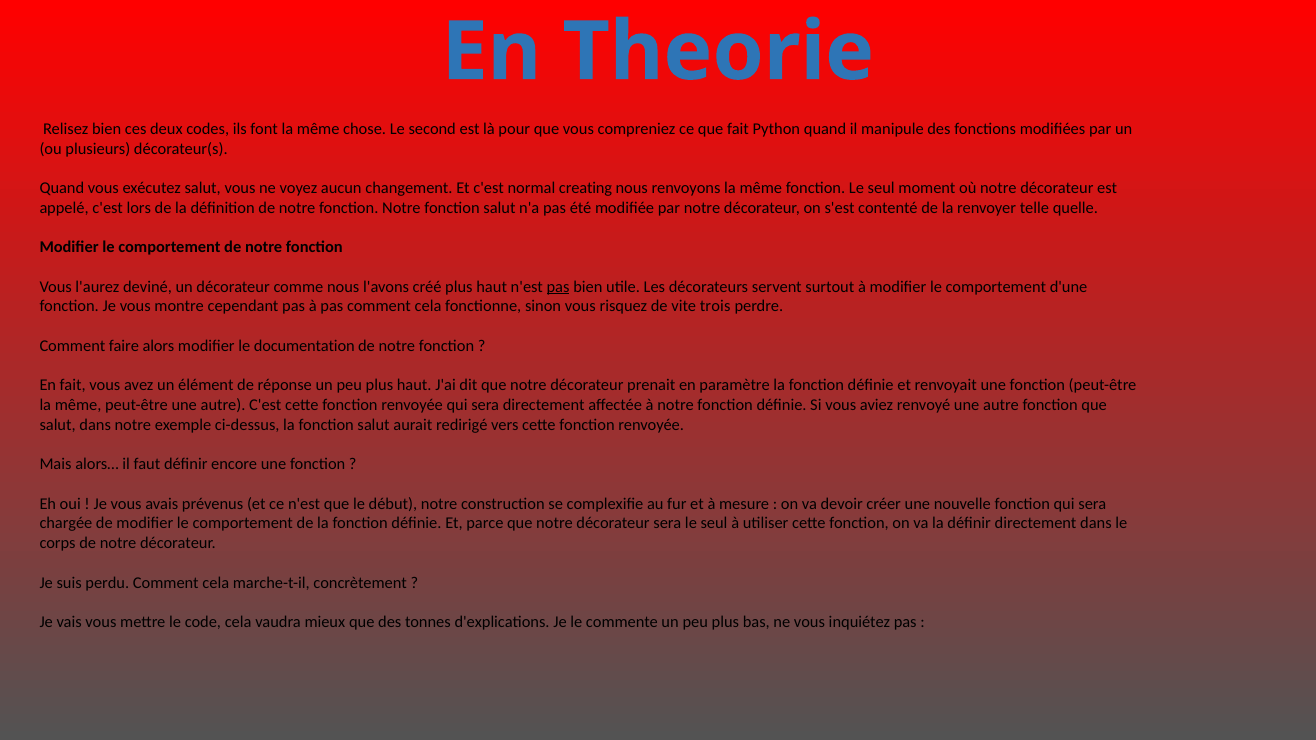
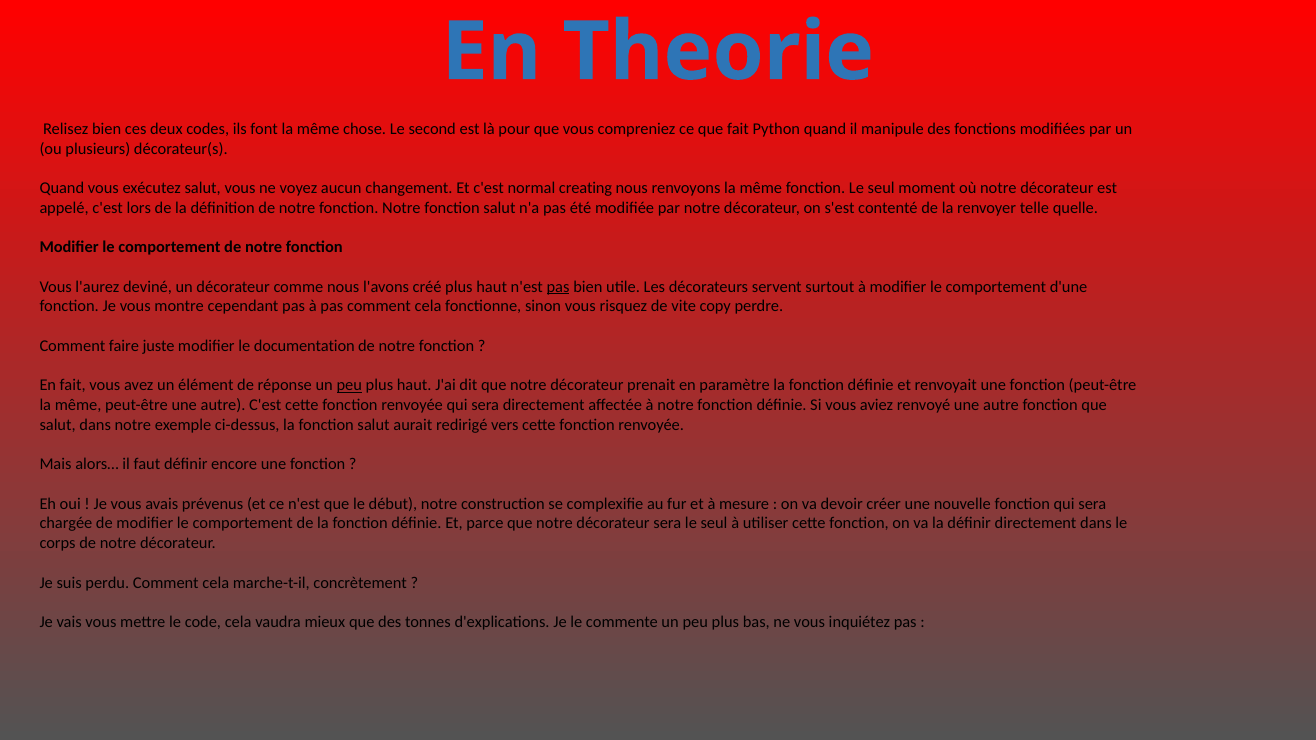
trois: trois -> copy
alors: alors -> juste
peu at (349, 386) underline: none -> present
